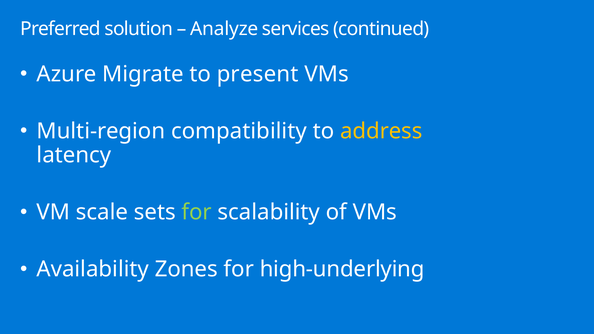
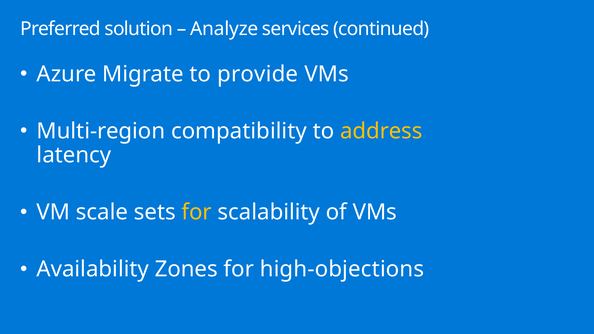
present: present -> provide
for at (197, 212) colour: light green -> yellow
high-underlying: high-underlying -> high-objections
